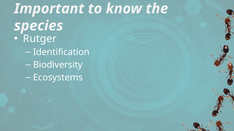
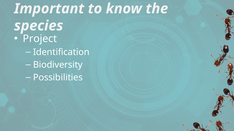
Rutger: Rutger -> Project
Ecosystems: Ecosystems -> Possibilities
